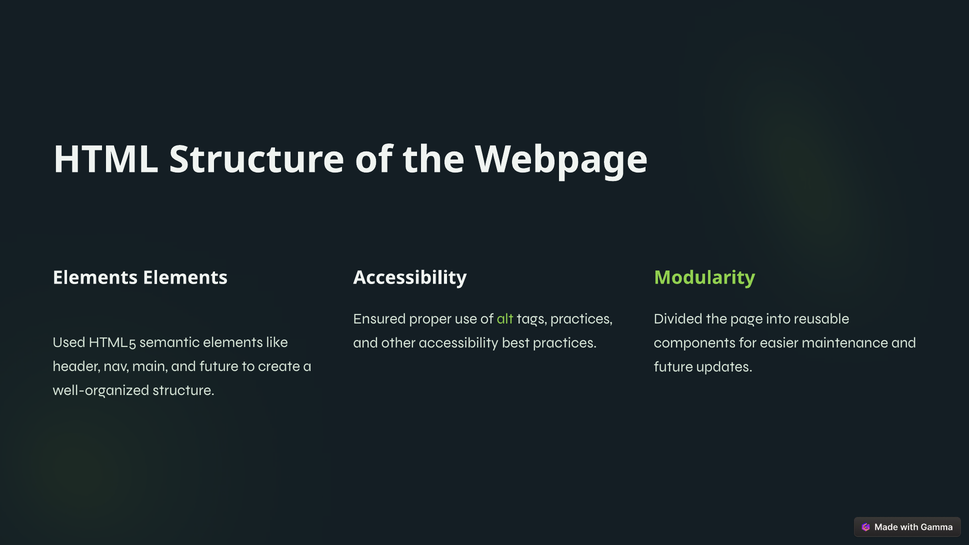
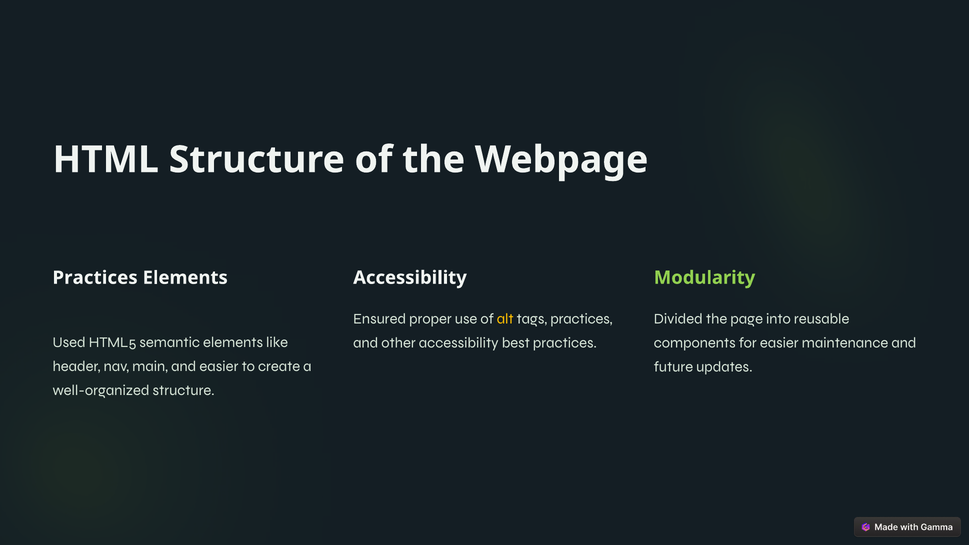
Elements at (95, 278): Elements -> Practices
alt colour: light green -> yellow
main and future: future -> easier
